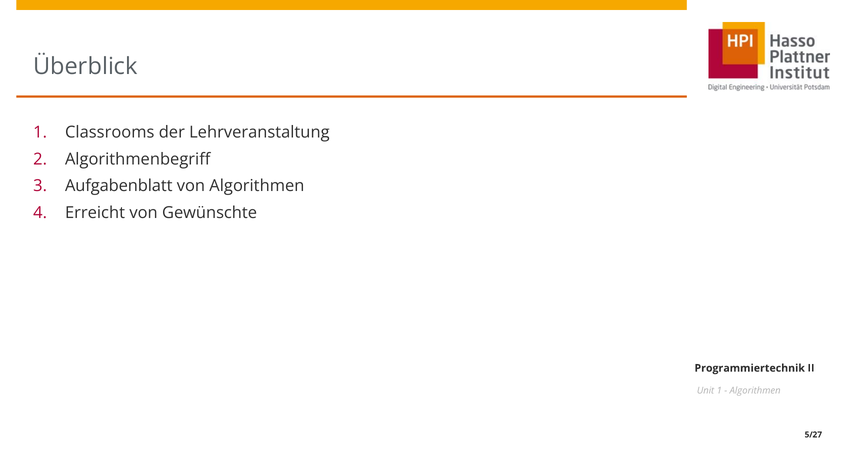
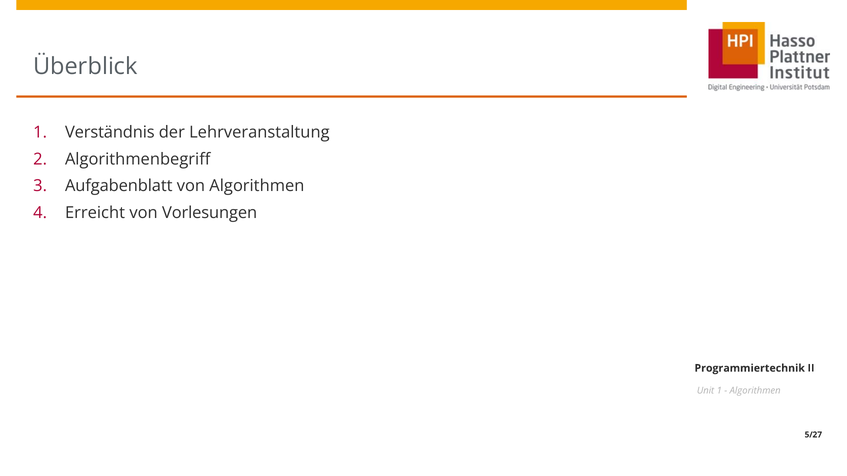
Classrooms: Classrooms -> Verständnis
Gewünschte: Gewünschte -> Vorlesungen
